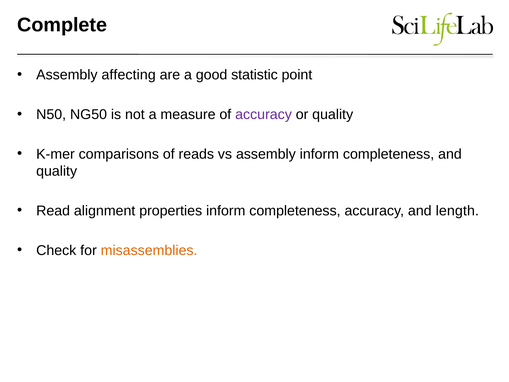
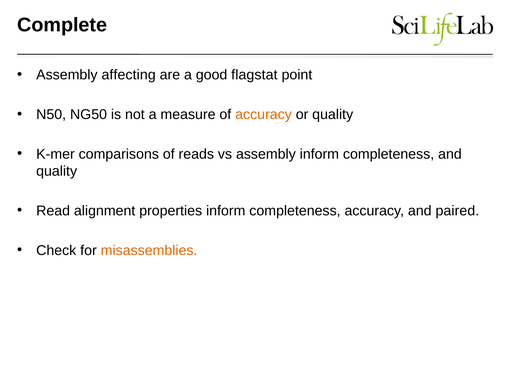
statistic: statistic -> flagstat
accuracy at (264, 114) colour: purple -> orange
length: length -> paired
